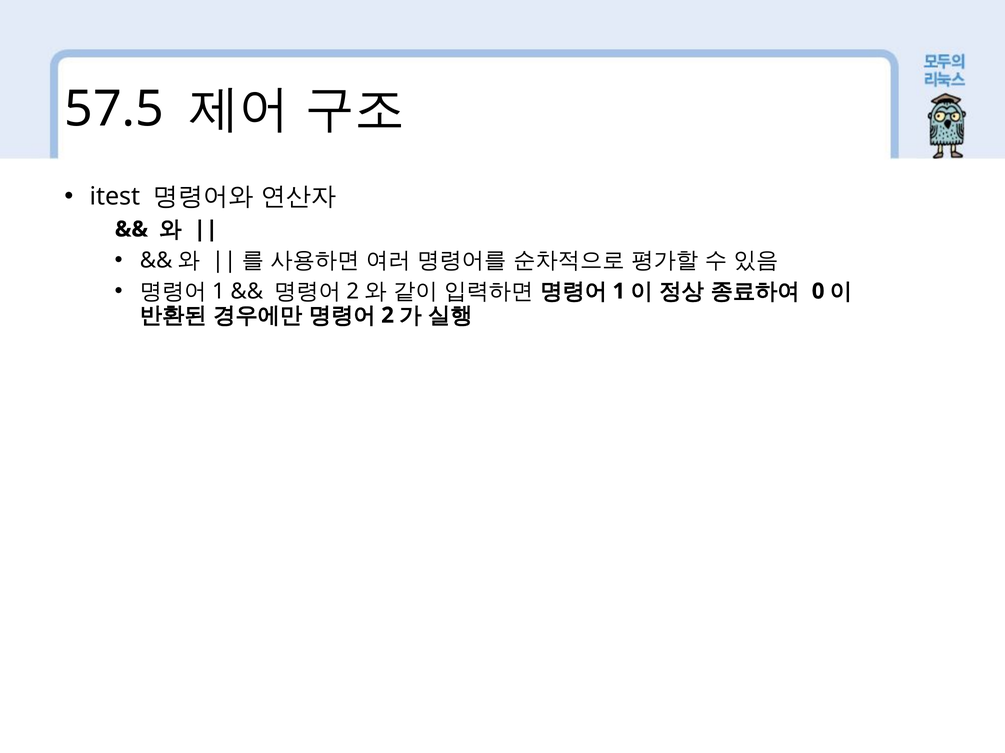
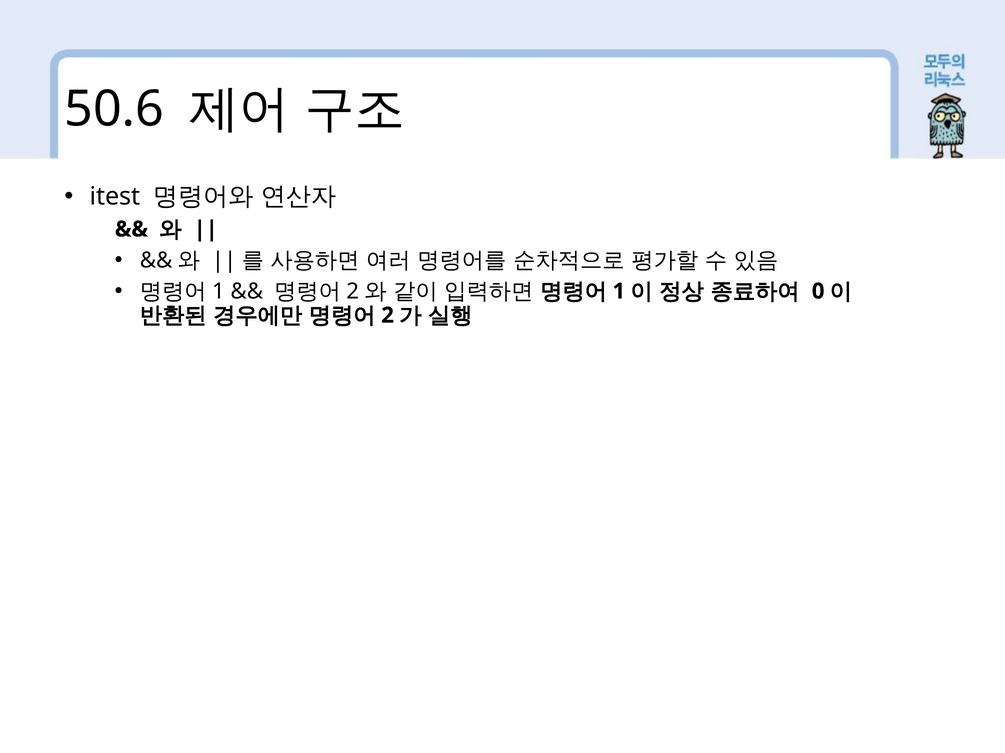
57.5: 57.5 -> 50.6
